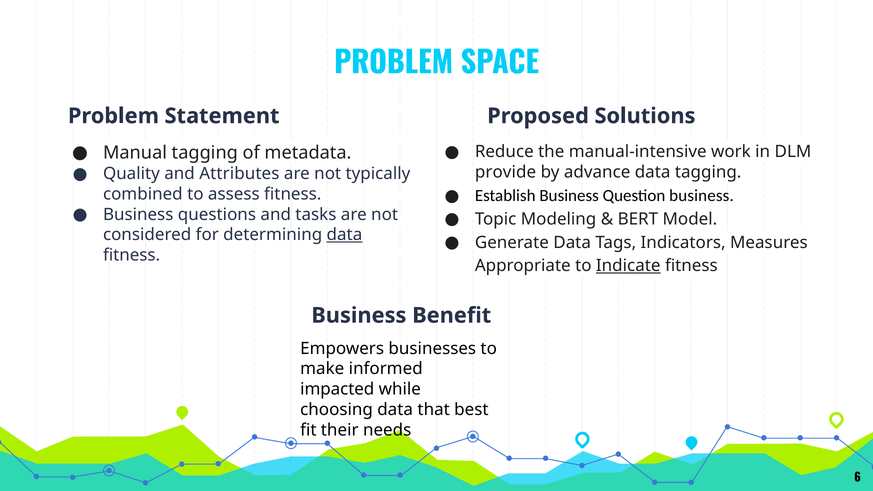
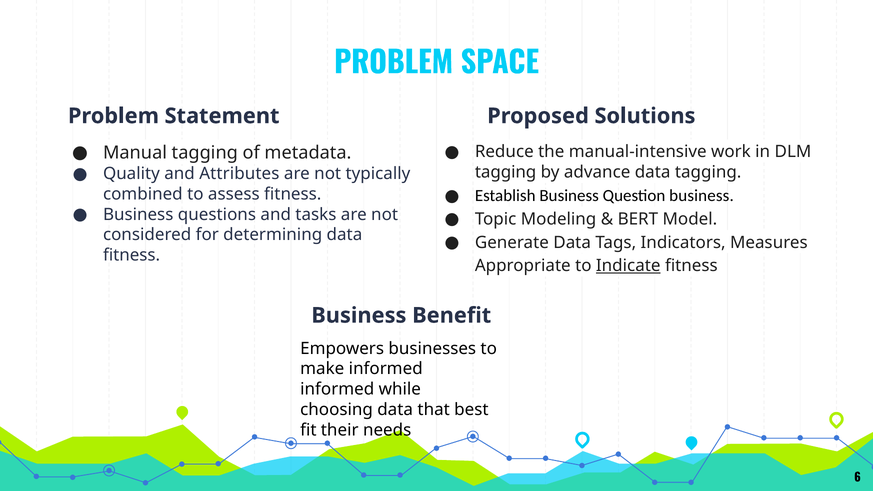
provide at (506, 172): provide -> tagging
data at (344, 235) underline: present -> none
impacted at (337, 389): impacted -> informed
